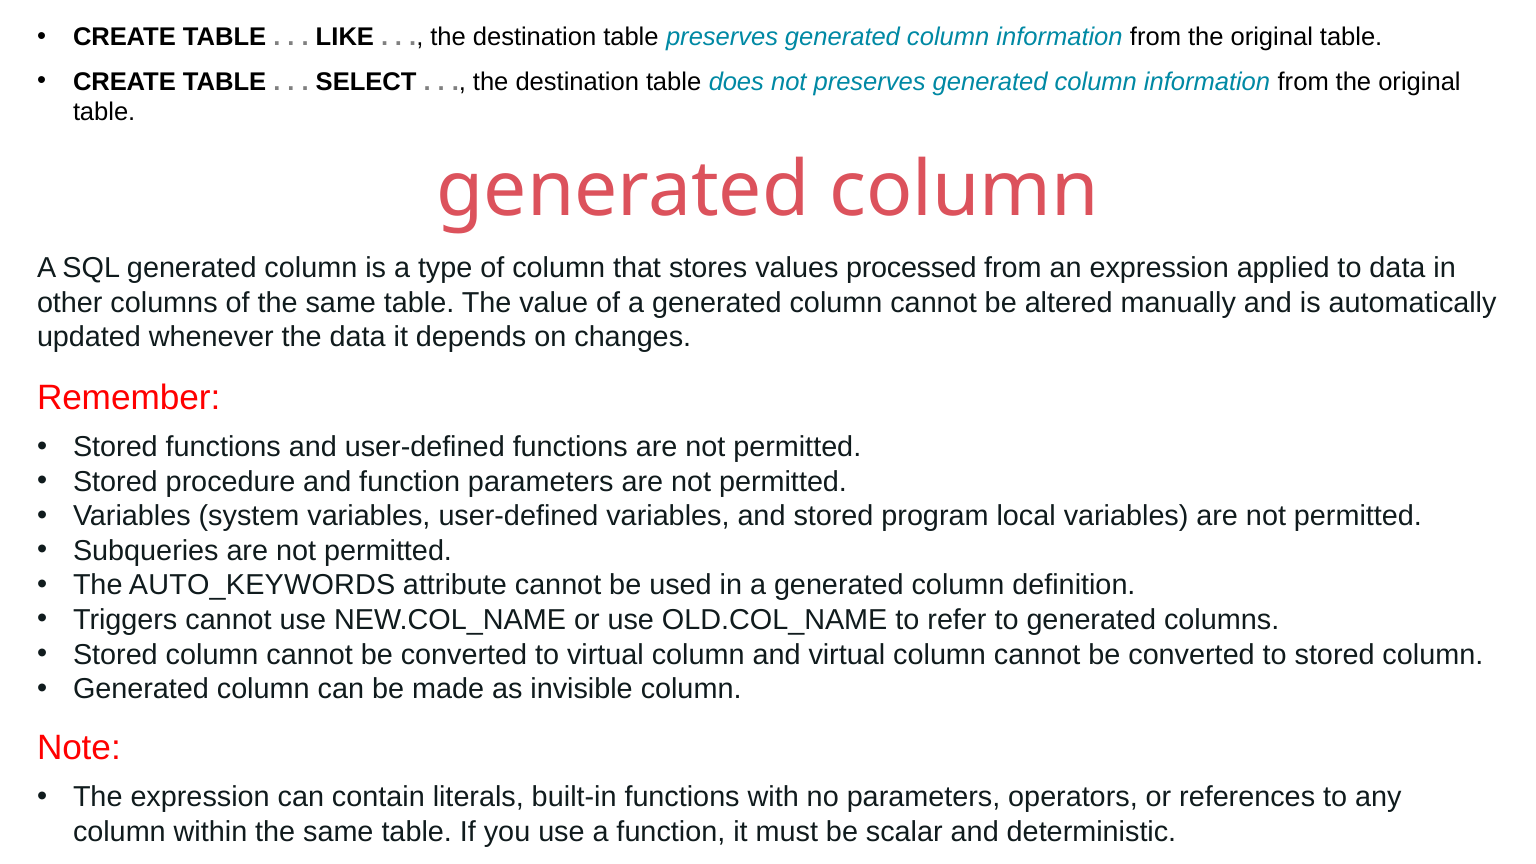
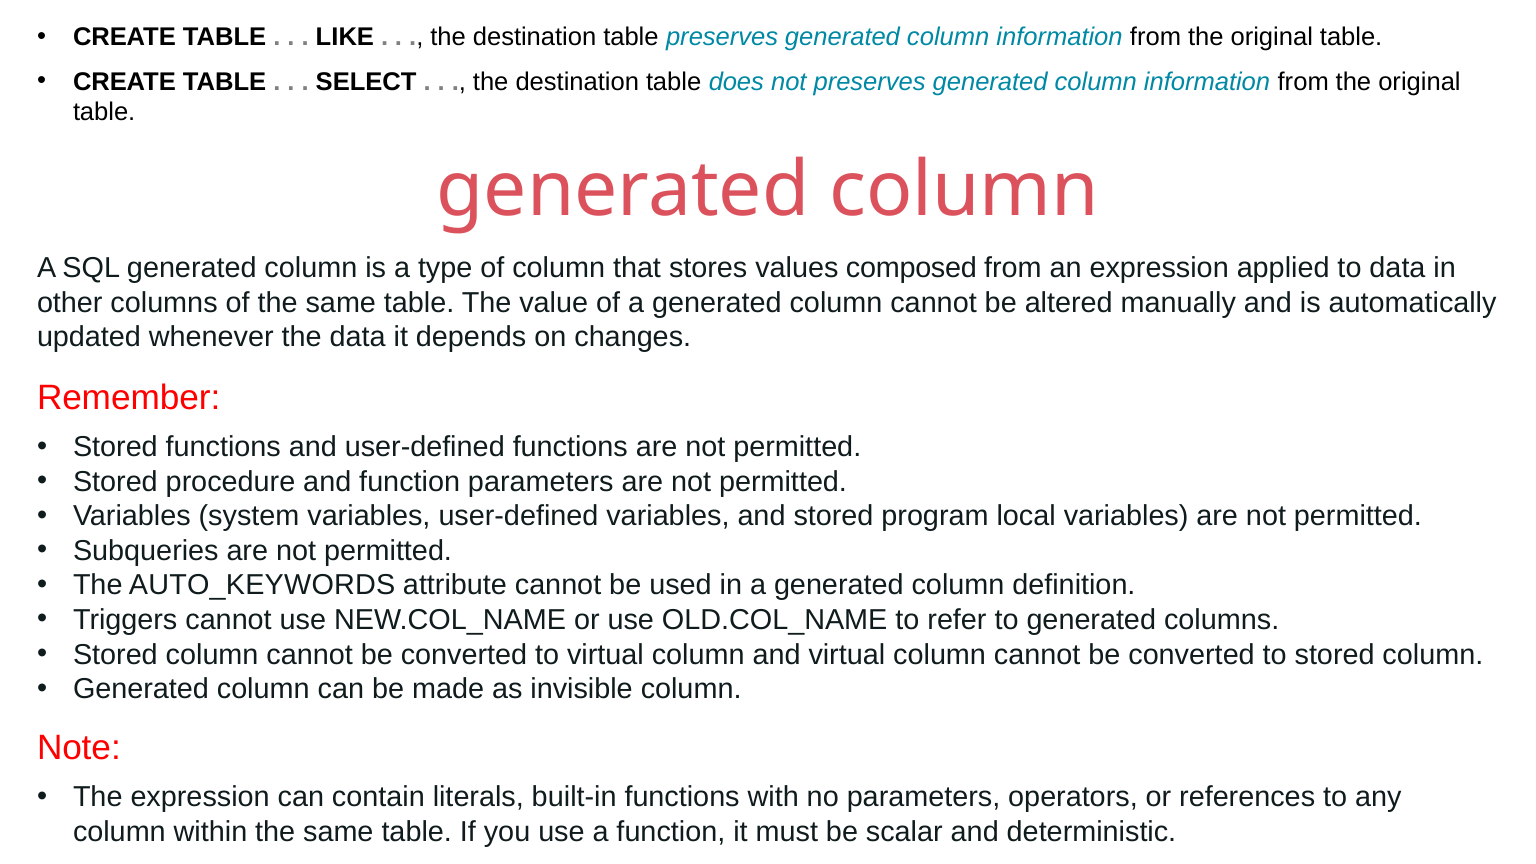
processed: processed -> composed
